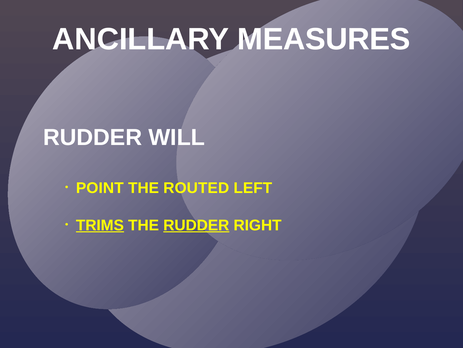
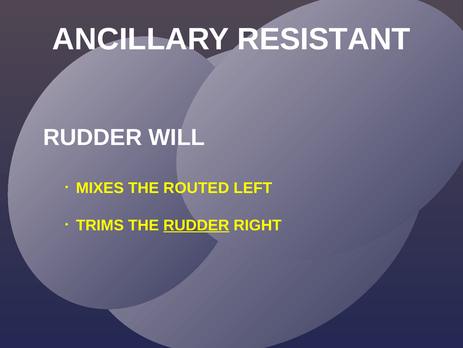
MEASURES: MEASURES -> RESISTANT
POINT: POINT -> MIXES
TRIMS underline: present -> none
